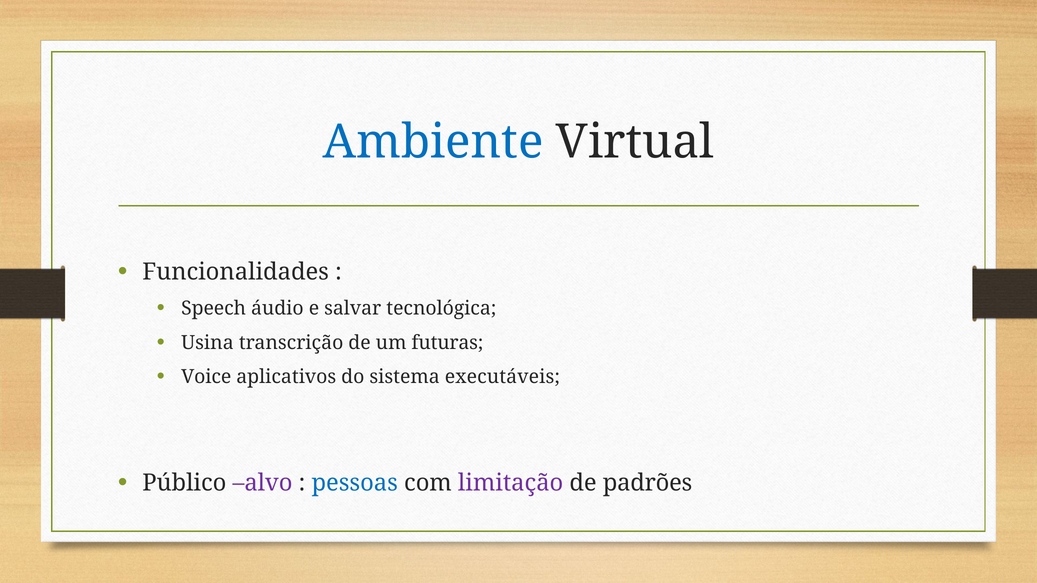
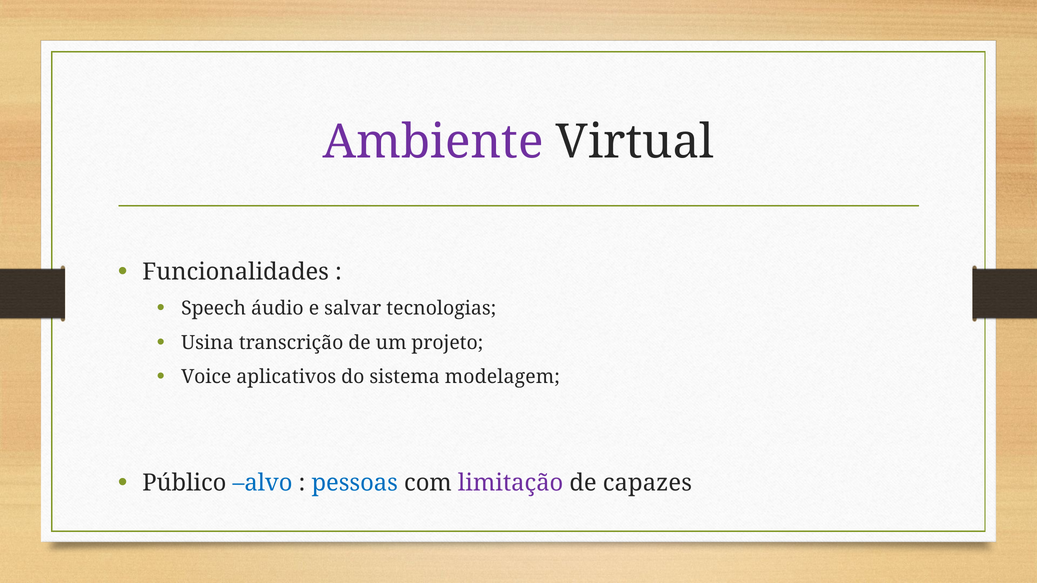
Ambiente colour: blue -> purple
tecnológica: tecnológica -> tecnologias
futuras: futuras -> projeto
executáveis: executáveis -> modelagem
alvo colour: purple -> blue
padrões: padrões -> capazes
